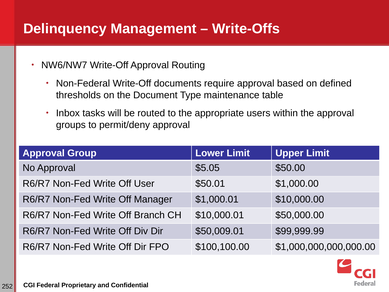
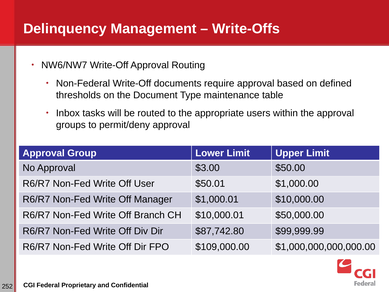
$5.05: $5.05 -> $3.00
$50,009.01: $50,009.01 -> $87,742.80
$100,100.00: $100,100.00 -> $109,000.00
